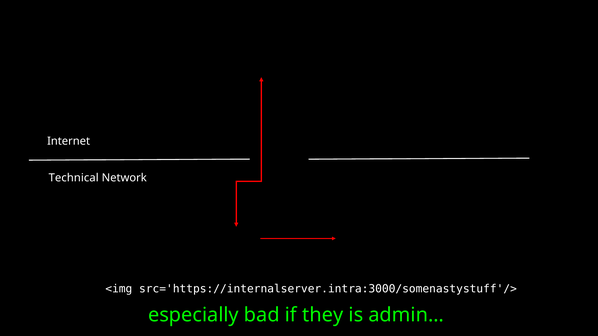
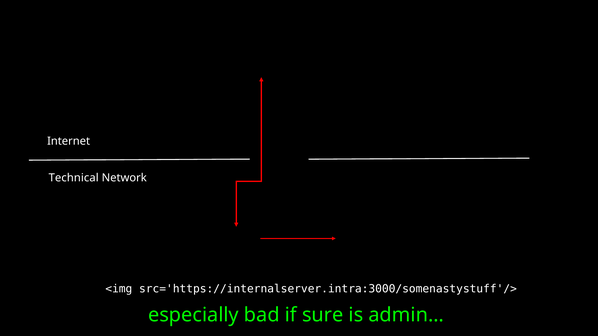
they: they -> sure
